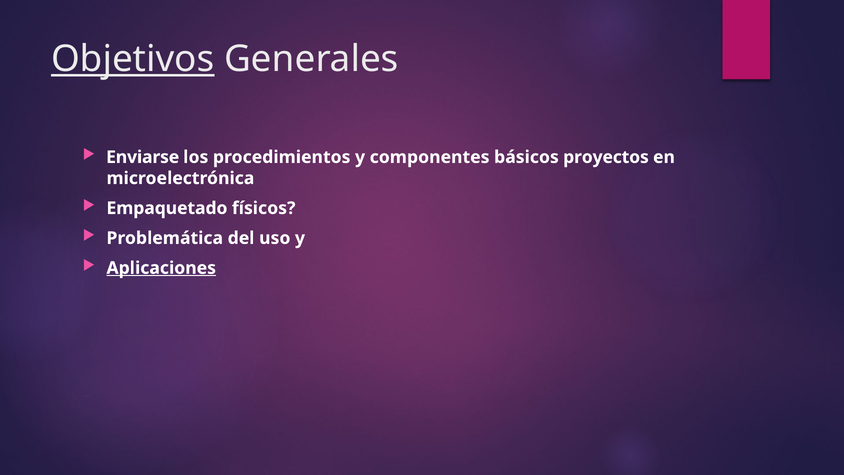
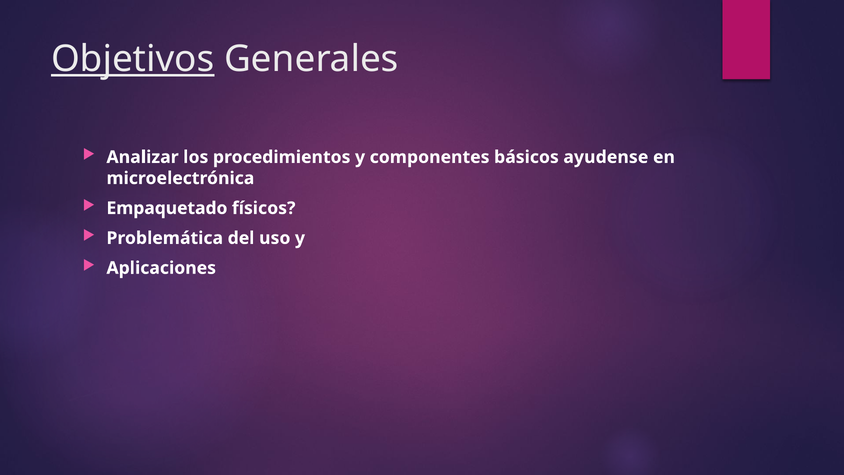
Enviarse: Enviarse -> Analizar
proyectos: proyectos -> ayudense
Aplicaciones underline: present -> none
